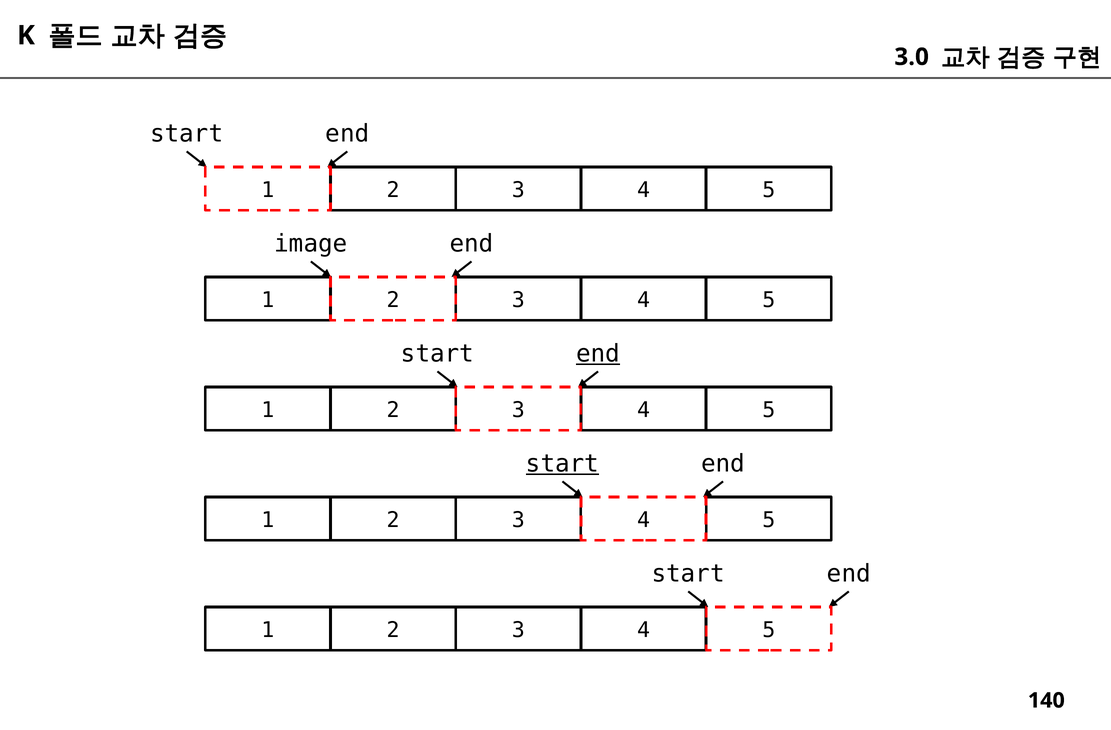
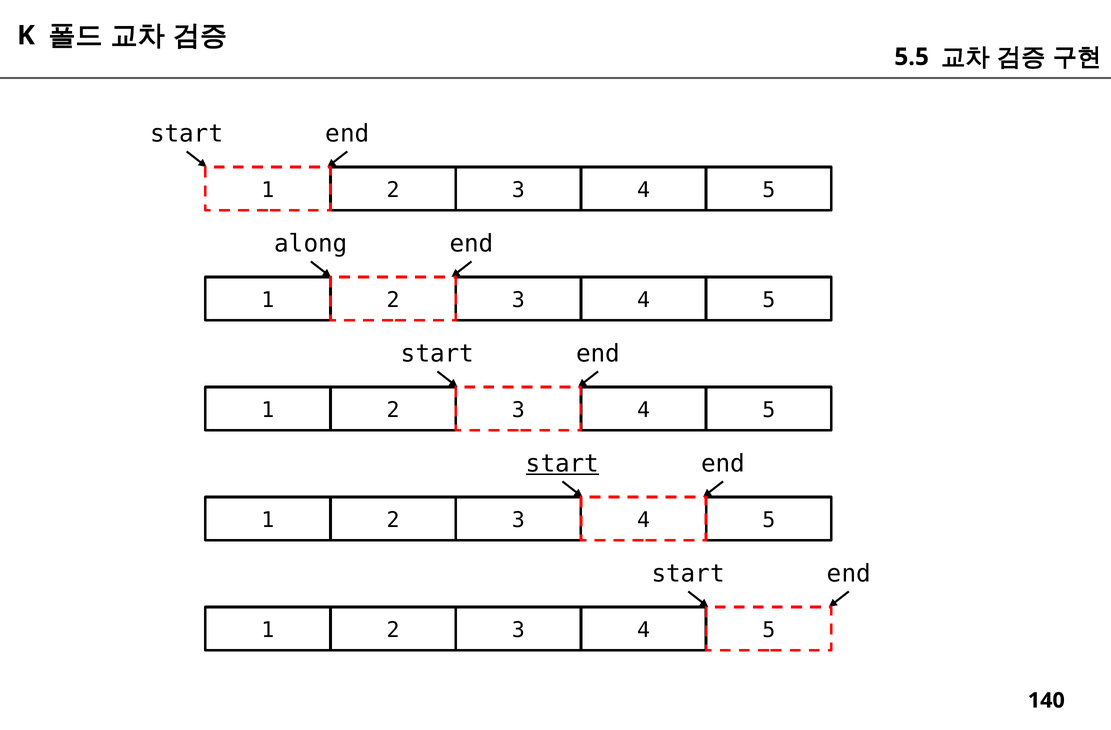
3.0: 3.0 -> 5.5
image: image -> along
end at (598, 354) underline: present -> none
